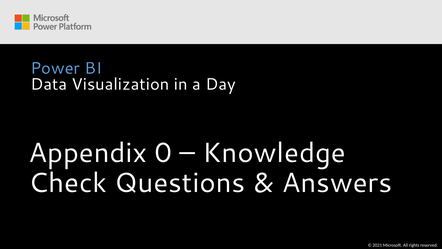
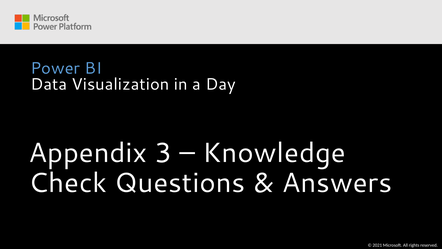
0: 0 -> 3
